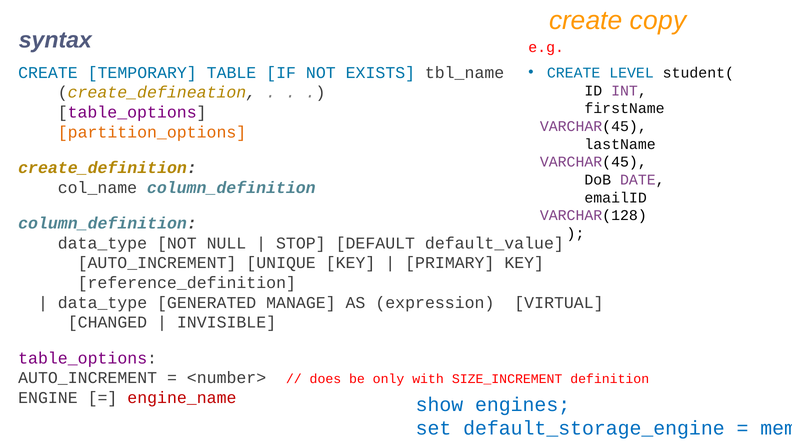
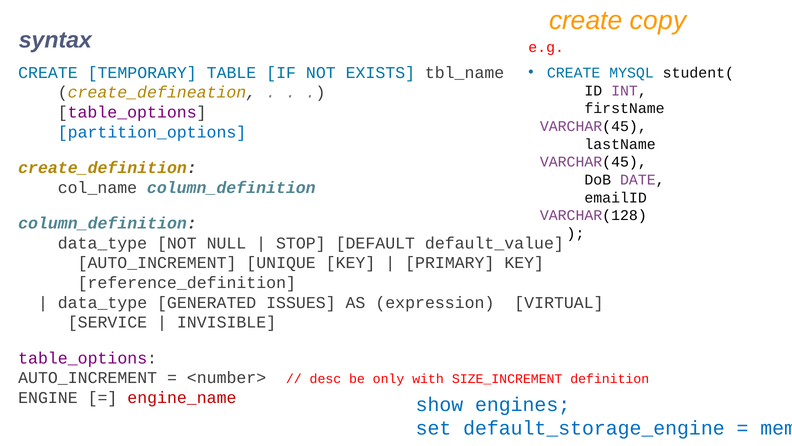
LEVEL: LEVEL -> MYSQL
partition_options colour: orange -> blue
MANAGE: MANAGE -> ISSUES
CHANGED: CHANGED -> SERVICE
does: does -> desc
